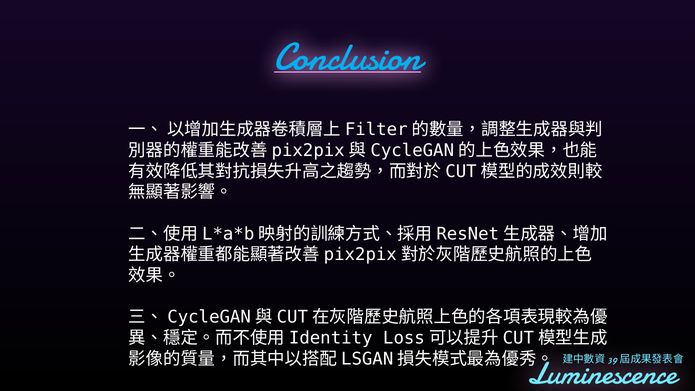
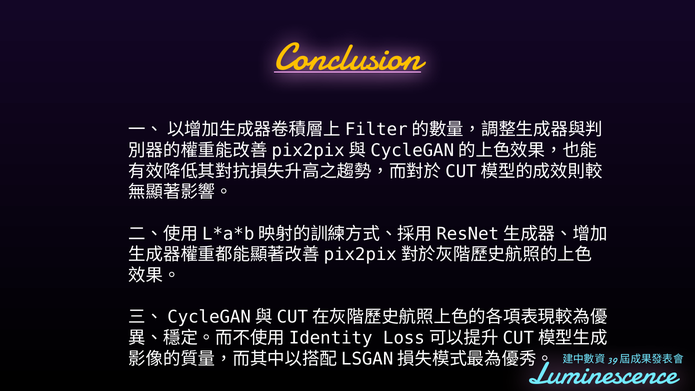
Conclusion colour: light blue -> yellow
